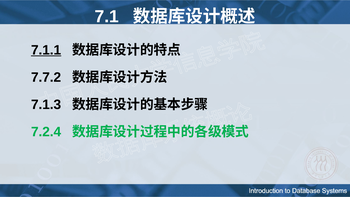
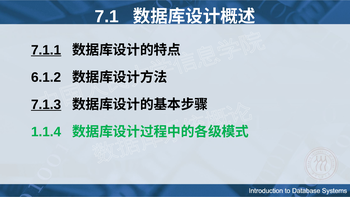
7.7.2: 7.7.2 -> 6.1.2
7.1.3 underline: none -> present
7.2.4: 7.2.4 -> 1.1.4
